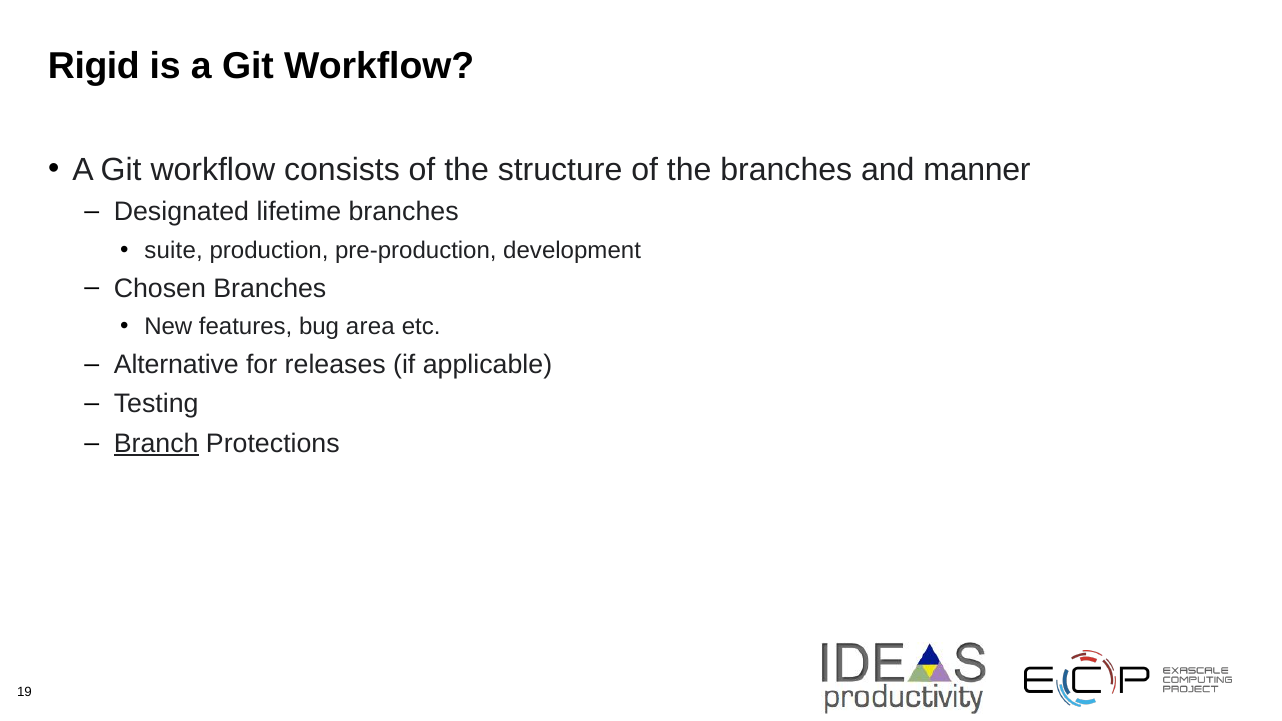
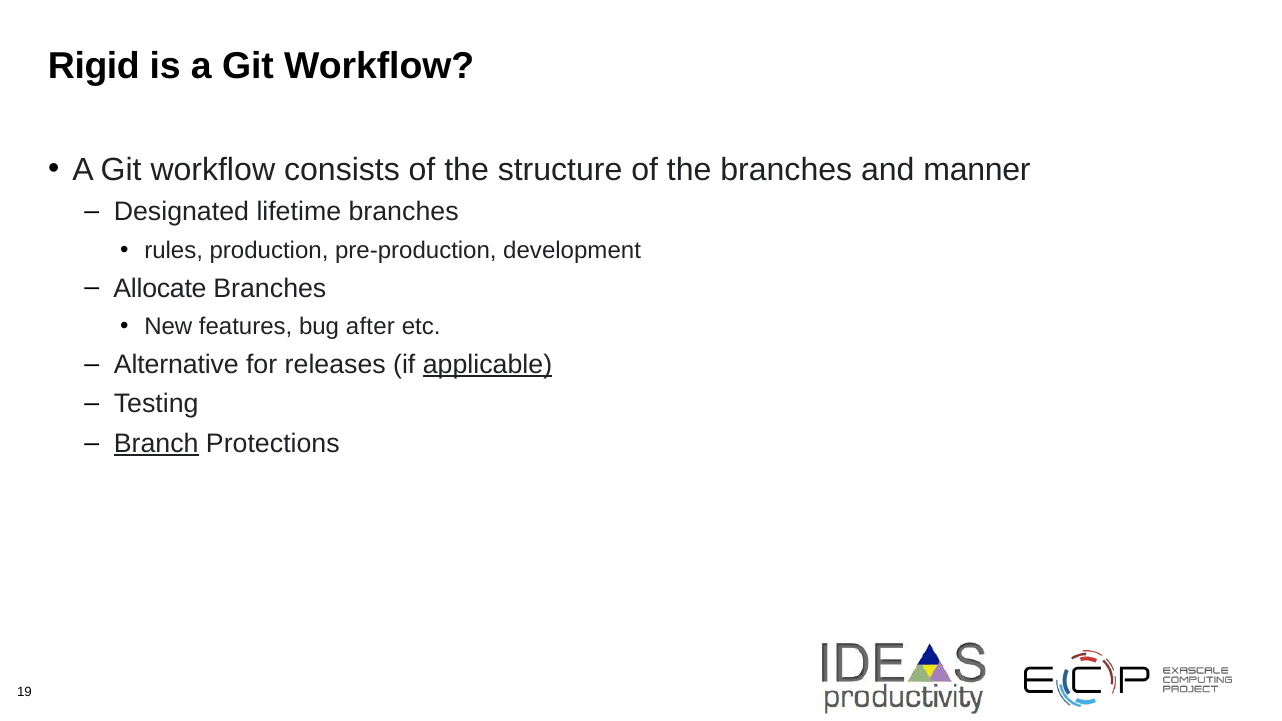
suite: suite -> rules
Chosen: Chosen -> Allocate
area: area -> after
applicable underline: none -> present
